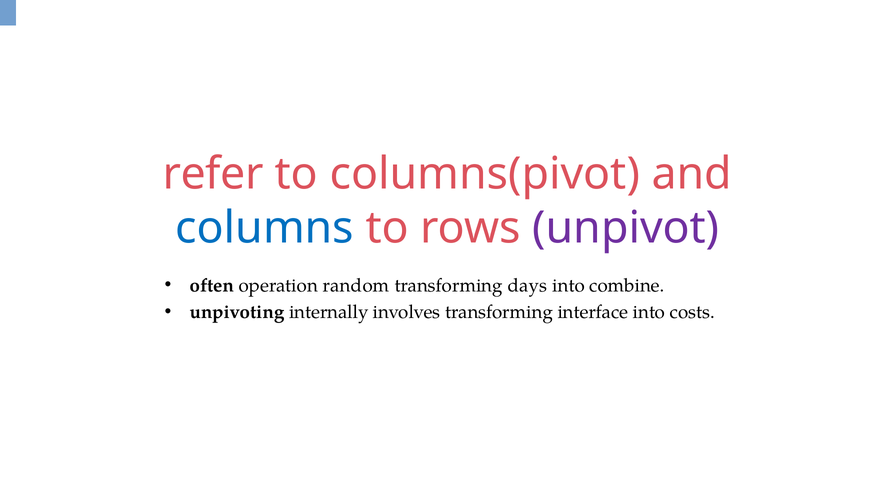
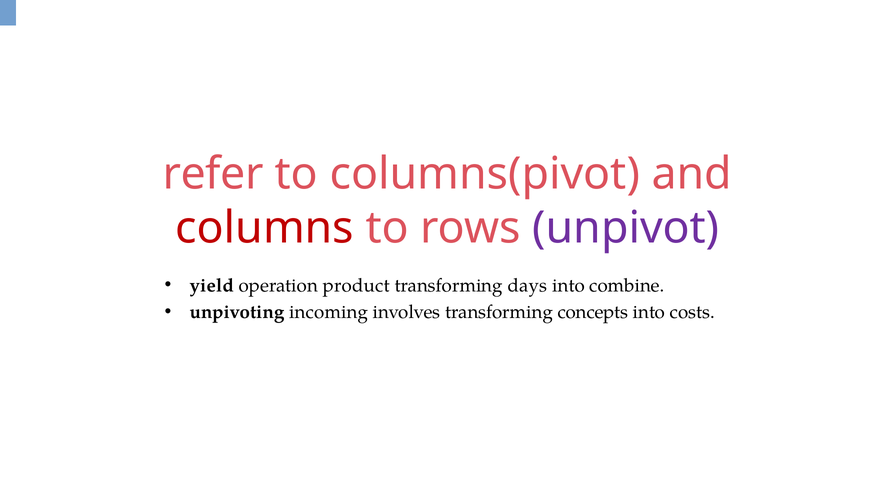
columns colour: blue -> red
often: often -> yield
random: random -> product
internally: internally -> incoming
interface: interface -> concepts
